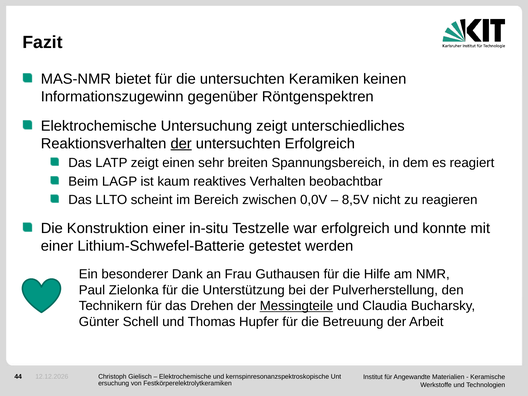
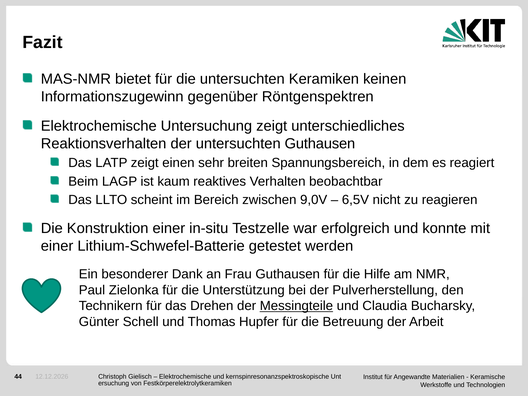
der at (181, 144) underline: present -> none
untersuchten Erfolgreich: Erfolgreich -> Guthausen
0,0V: 0,0V -> 9,0V
8,5V: 8,5V -> 6,5V
